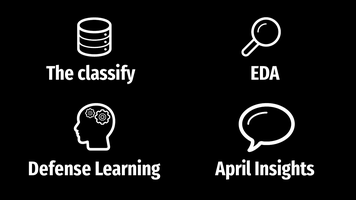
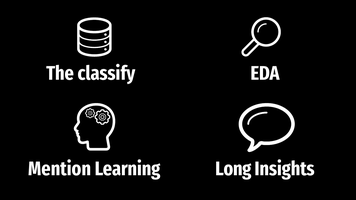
Defense: Defense -> Mention
April: April -> Long
